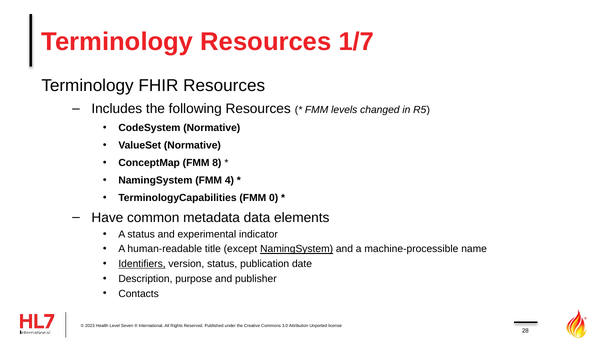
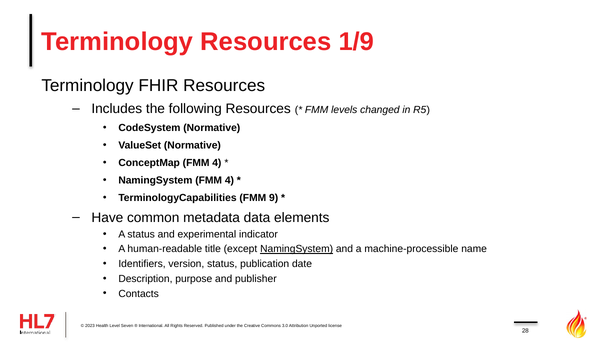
1/7: 1/7 -> 1/9
ConceptMap FMM 8: 8 -> 4
0: 0 -> 9
Identifiers underline: present -> none
